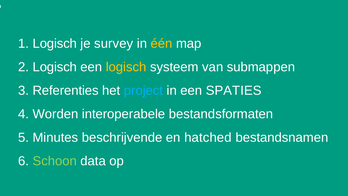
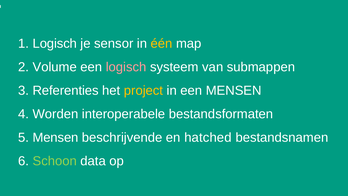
survey: survey -> sensor
2 Logisch: Logisch -> Volume
logisch at (126, 67) colour: yellow -> pink
project colour: light blue -> yellow
een SPATIES: SPATIES -> MENSEN
5 Minutes: Minutes -> Mensen
